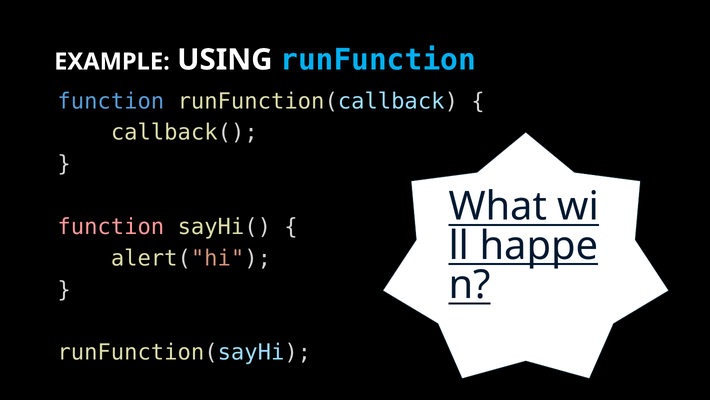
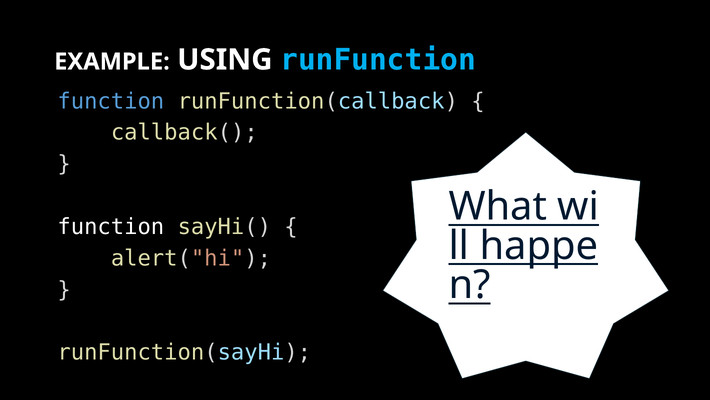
function at (111, 226) colour: pink -> white
